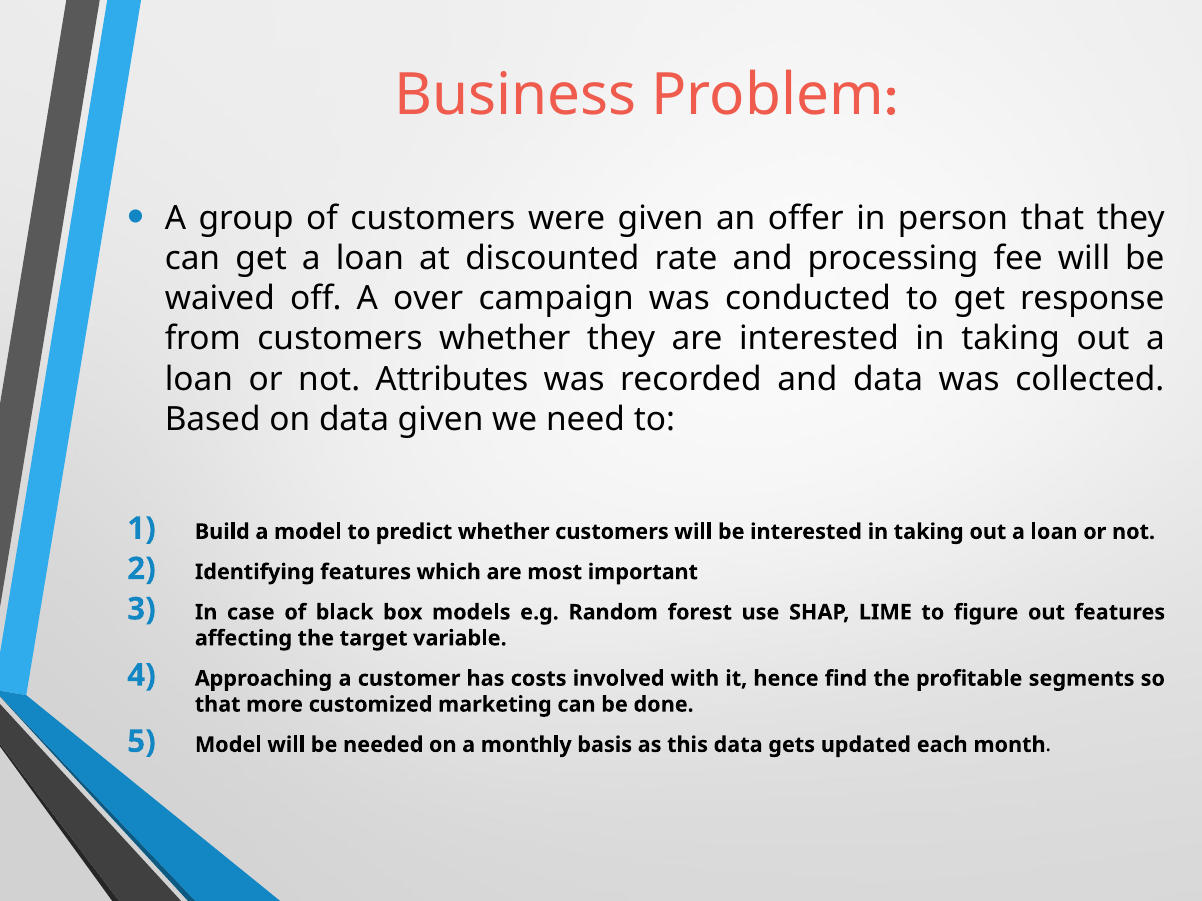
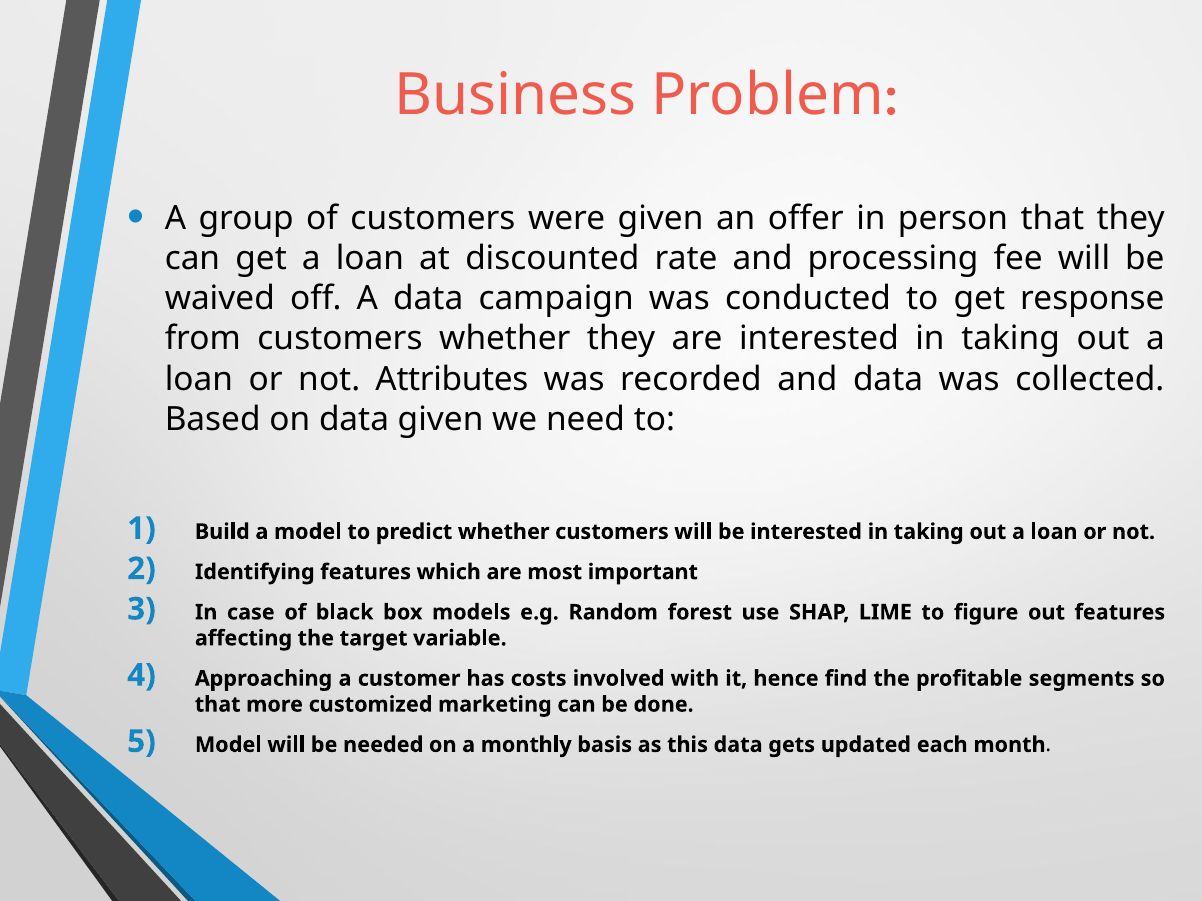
A over: over -> data
